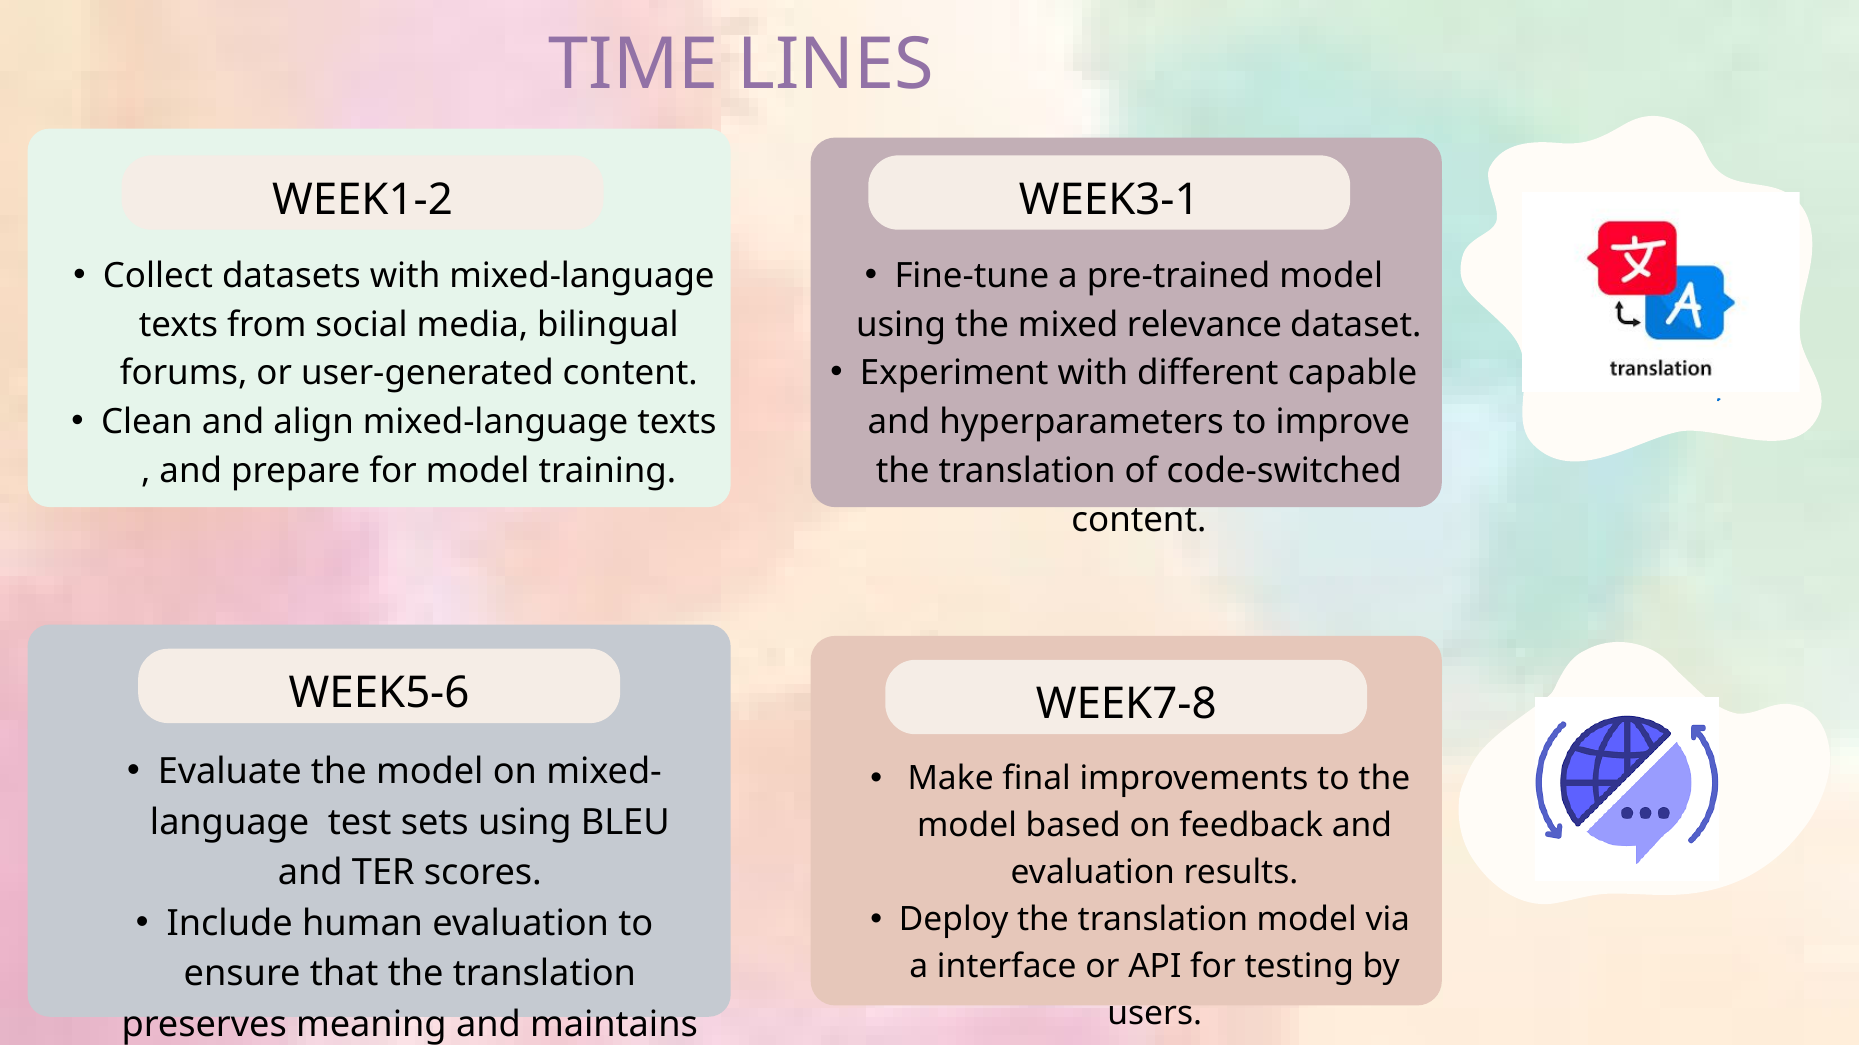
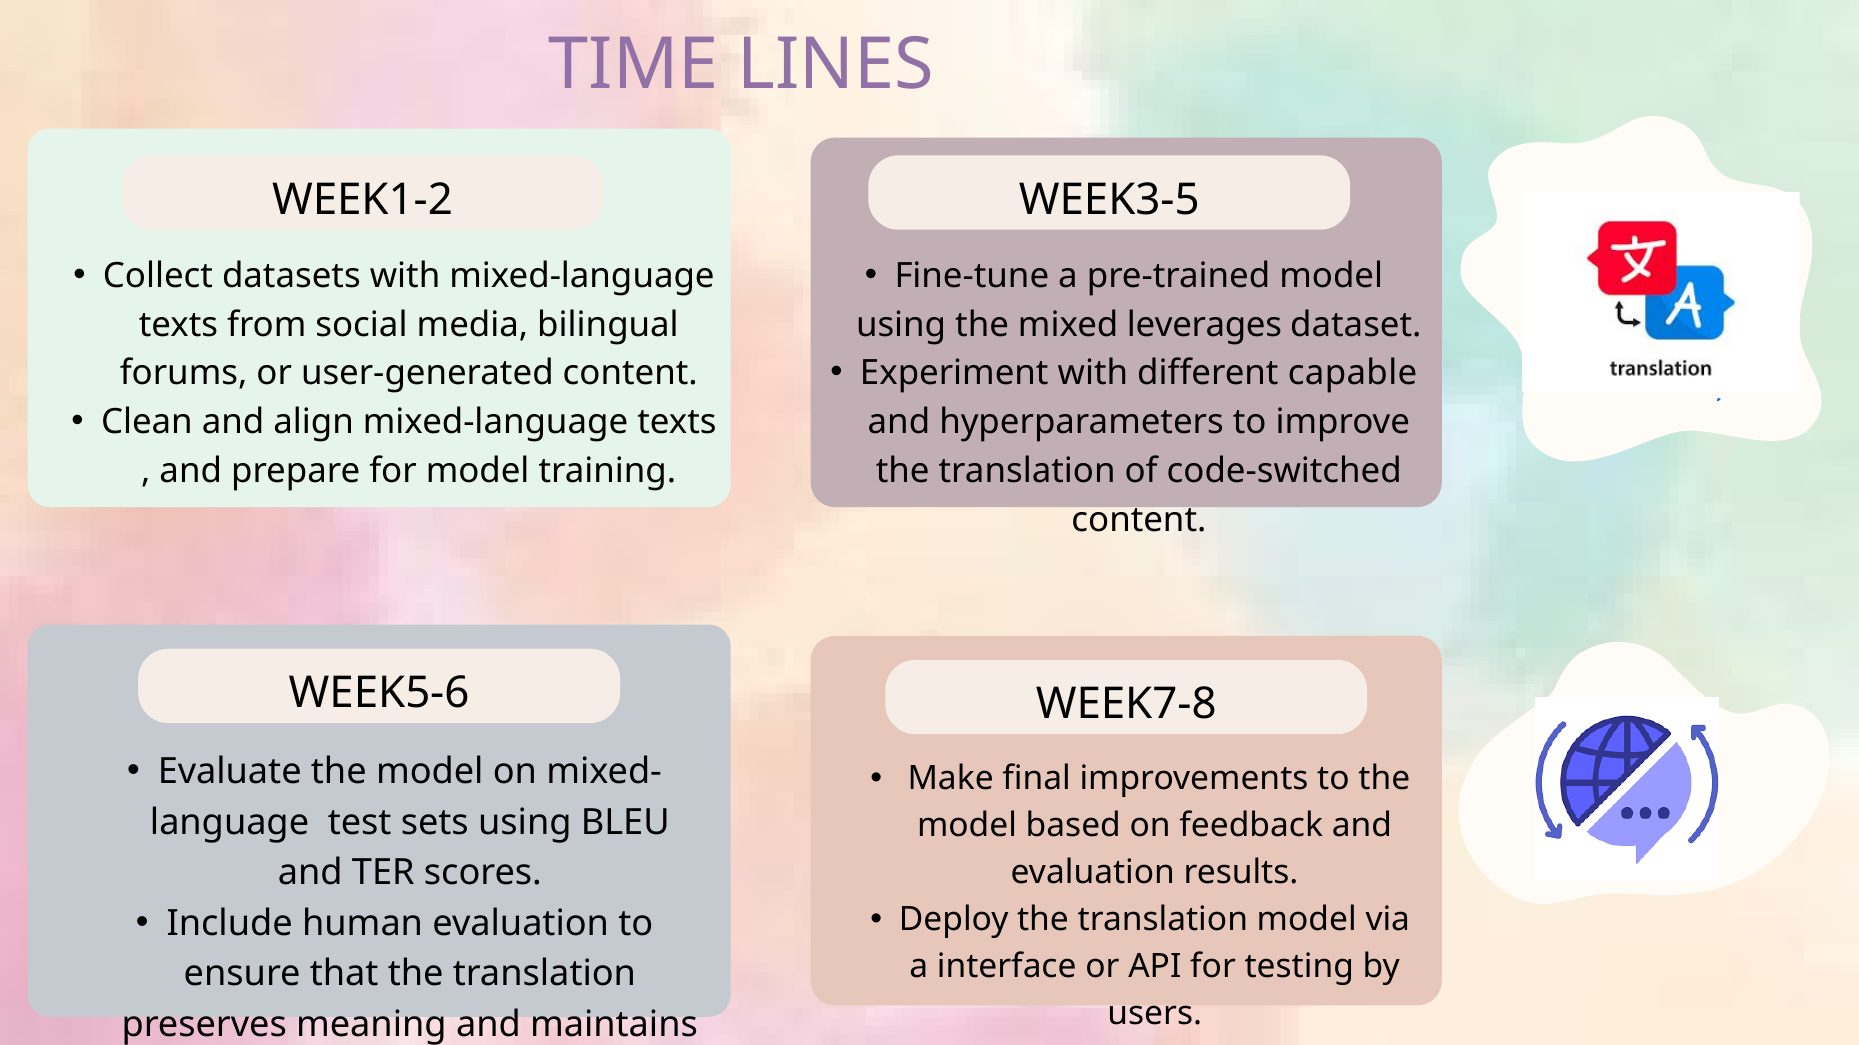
WEEK3-1: WEEK3-1 -> WEEK3-5
relevance: relevance -> leverages
